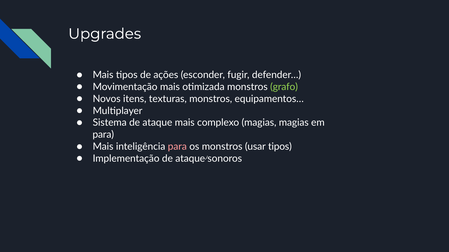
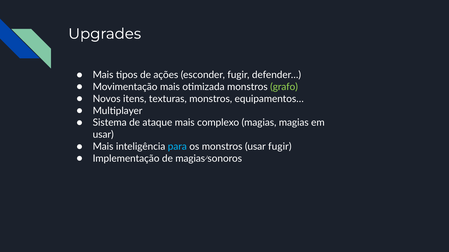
para at (103, 135): para -> usar
para at (177, 147) colour: pink -> light blue
usar tipos: tipos -> fugir
Implementação de ataque: ataque -> magias
